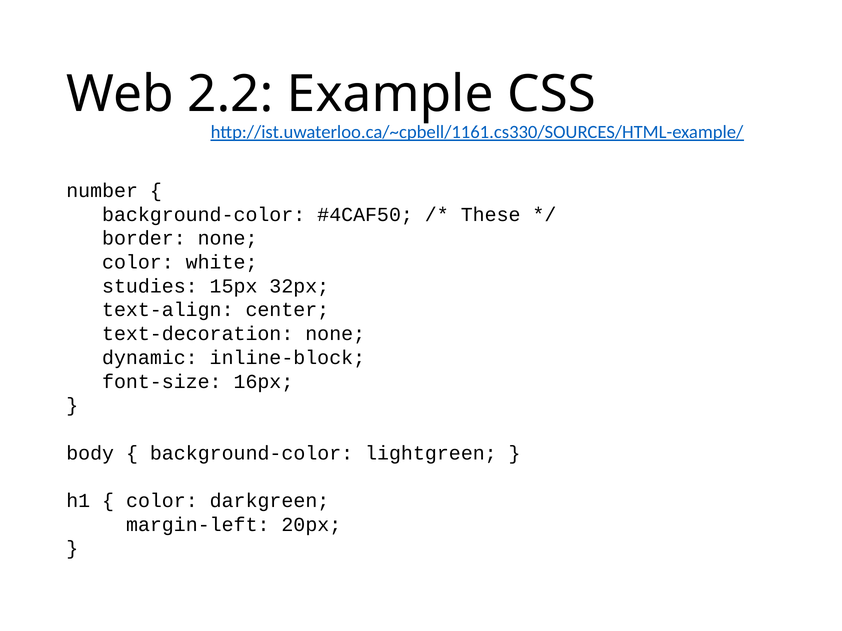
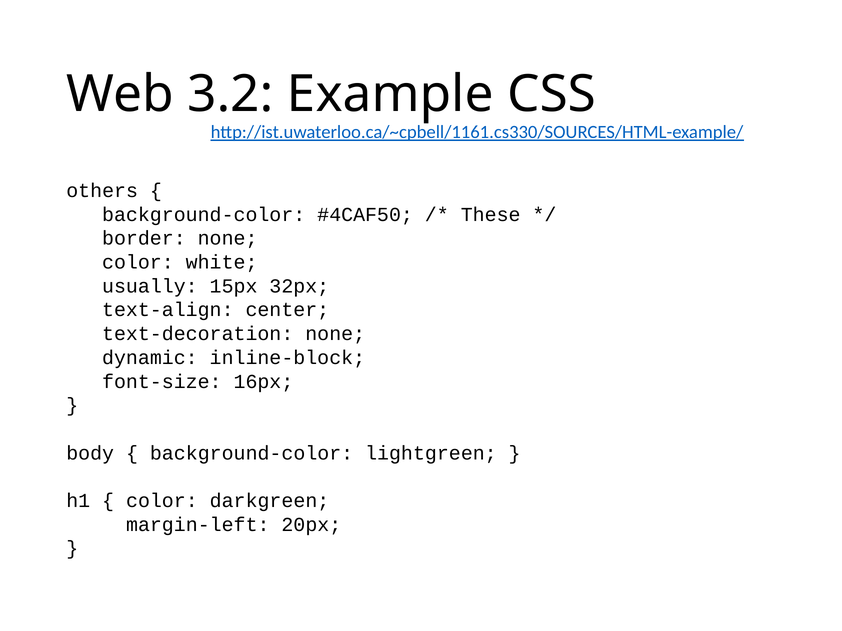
2.2: 2.2 -> 3.2
number: number -> others
studies: studies -> usually
